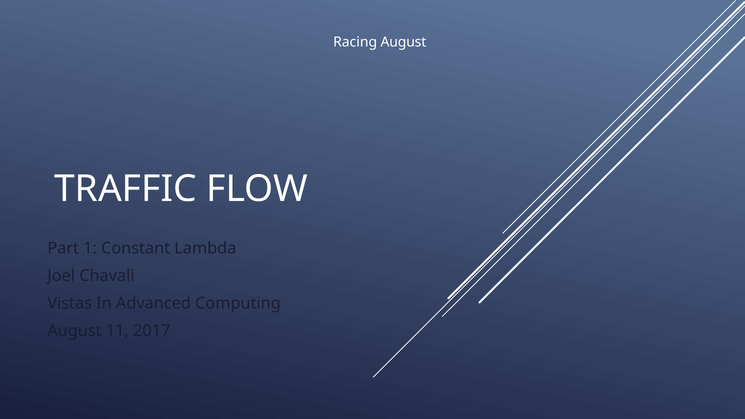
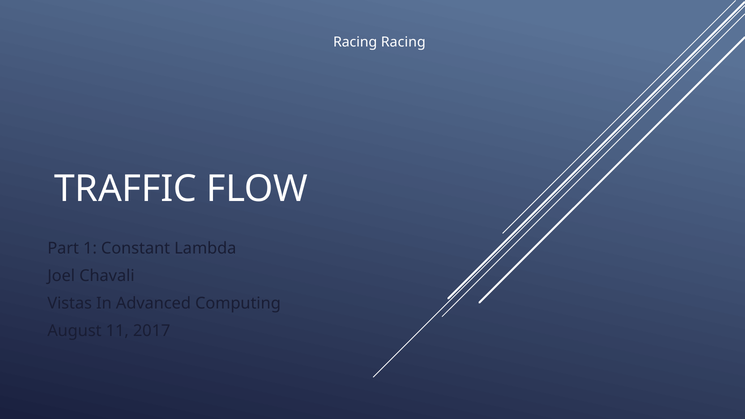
Racing August: August -> Racing
